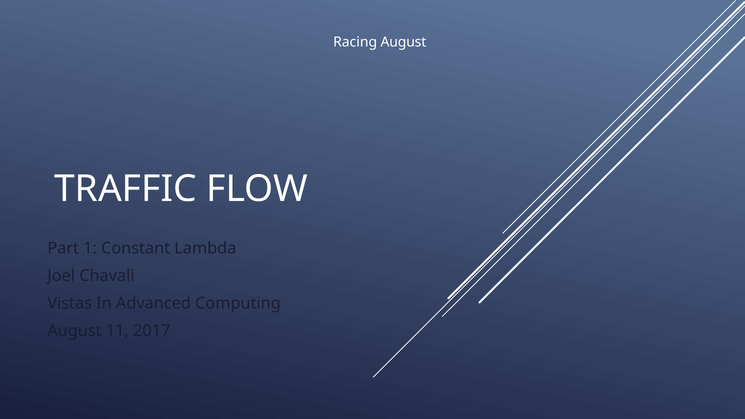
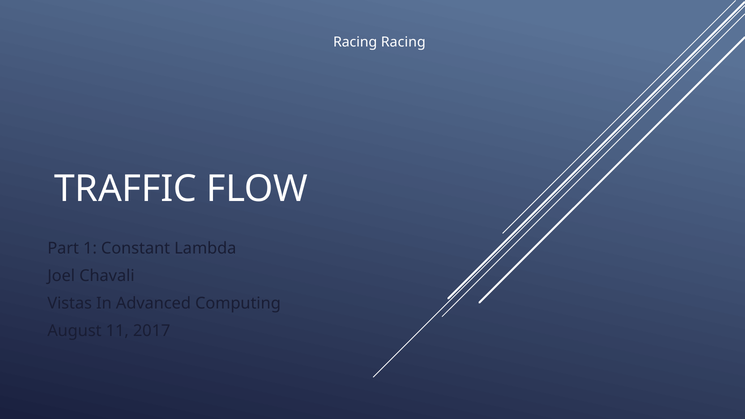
Racing August: August -> Racing
